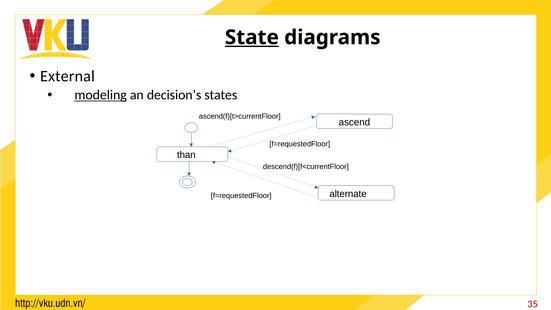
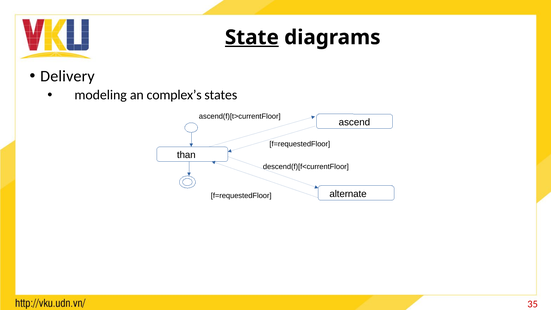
External: External -> Delivery
modeling underline: present -> none
decision’s: decision’s -> complex’s
